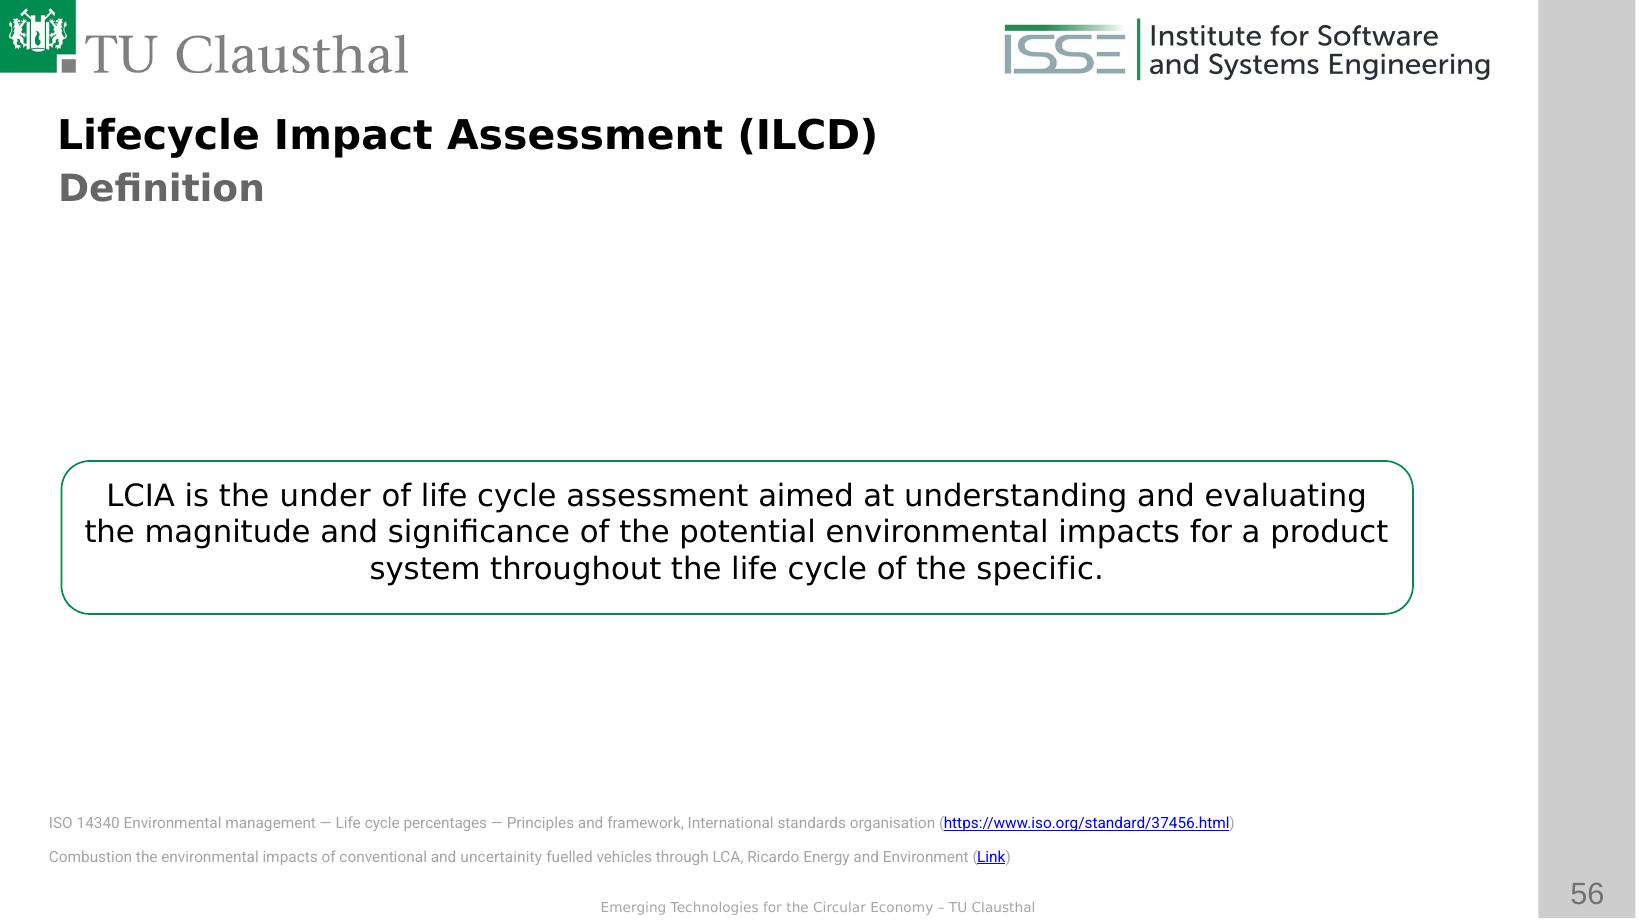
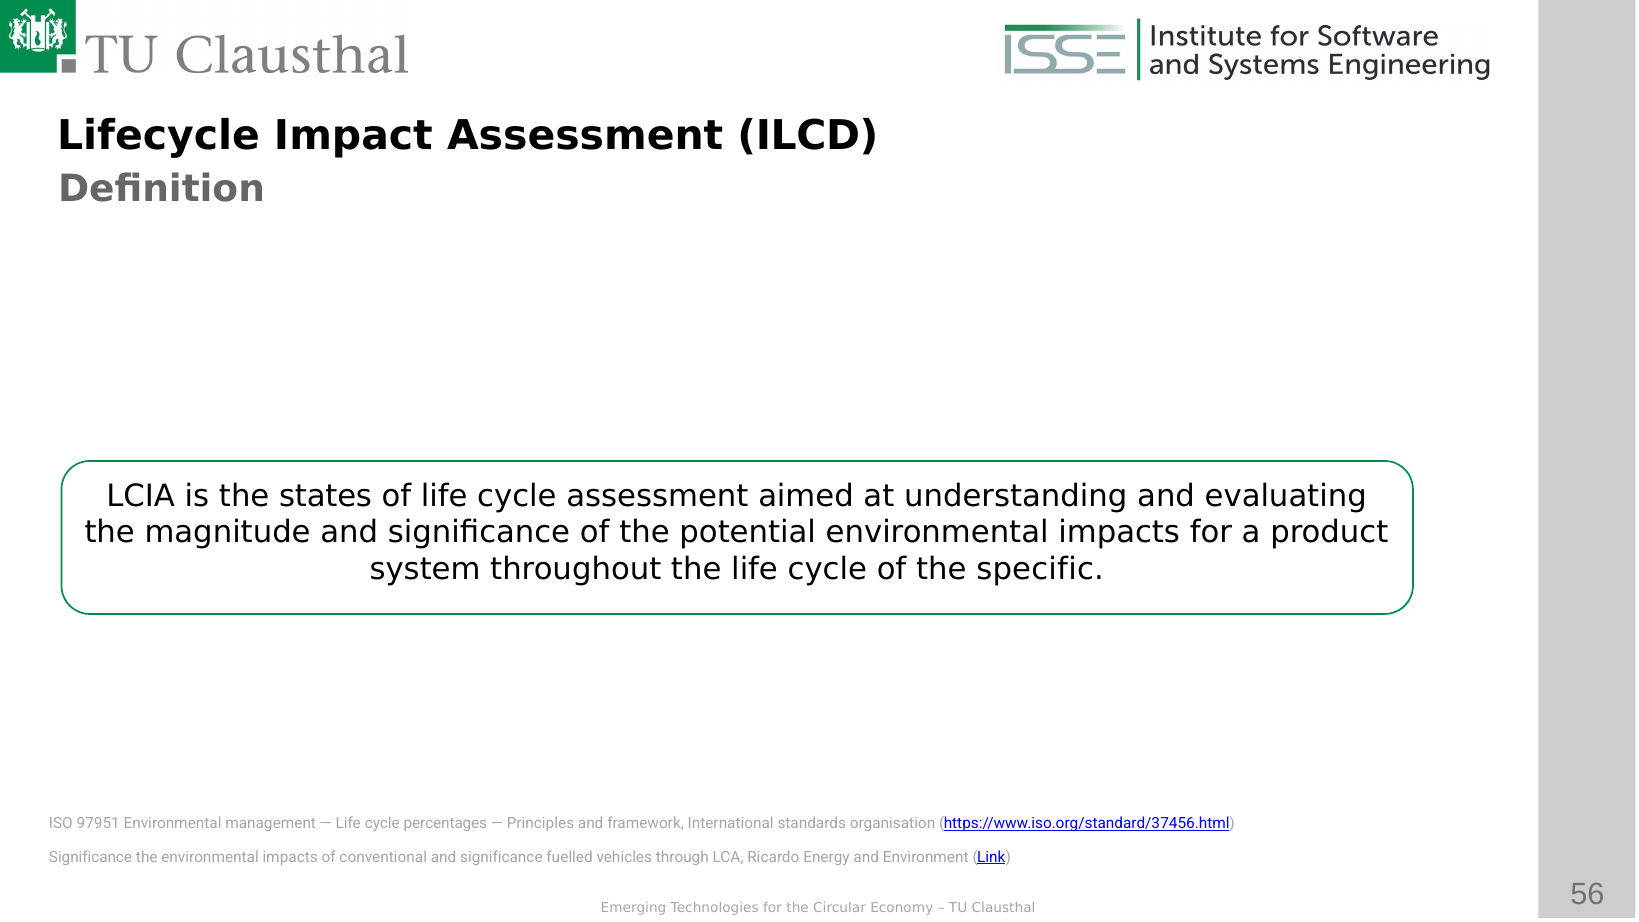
under: under -> states
14340: 14340 -> 97951
Combustion at (91, 857): Combustion -> Significance
conventional and uncertainity: uncertainity -> significance
